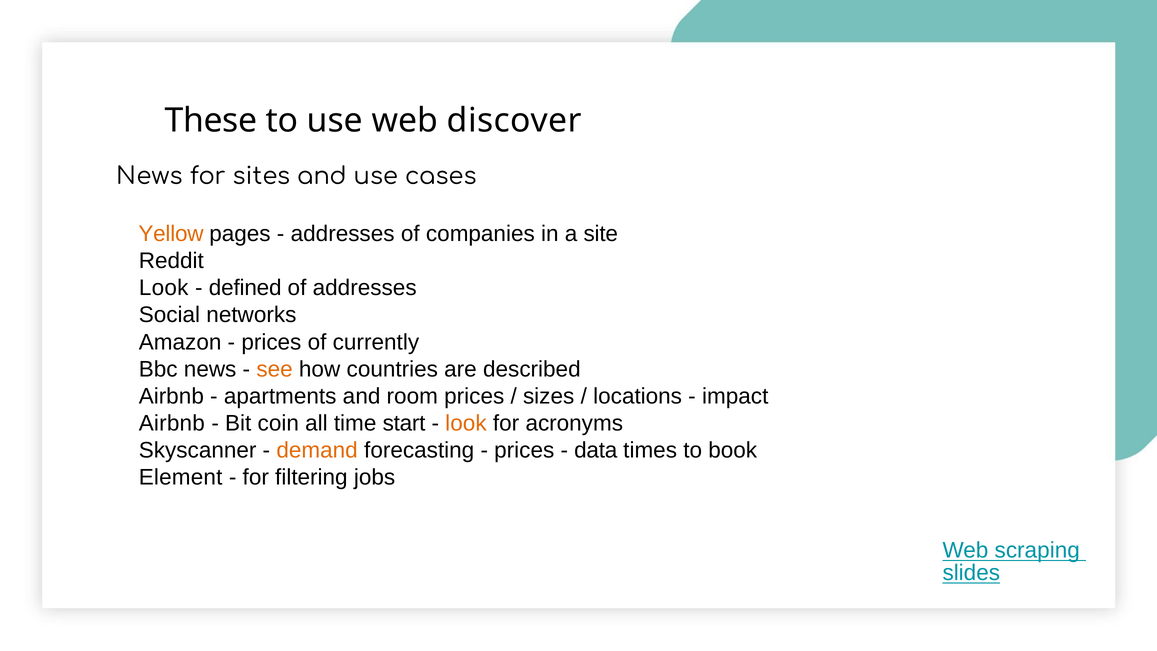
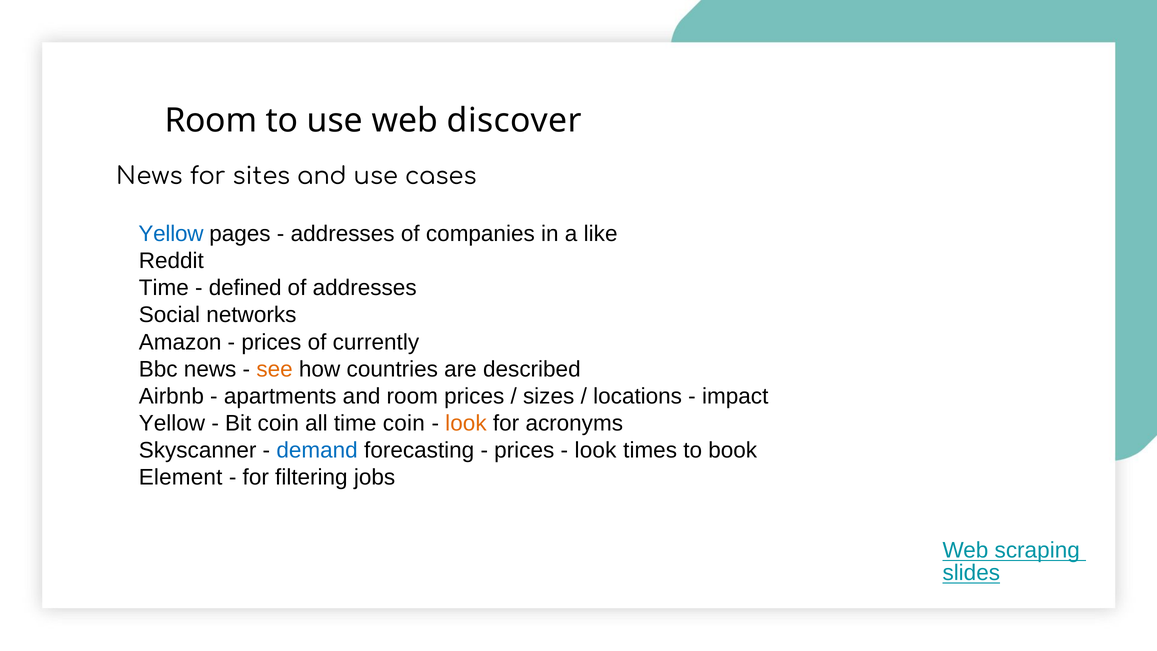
These at (211, 121): These -> Room
Yellow at (171, 234) colour: orange -> blue
site: site -> like
Look at (164, 288): Look -> Time
Airbnb at (172, 423): Airbnb -> Yellow
time start: start -> coin
demand colour: orange -> blue
data at (596, 450): data -> look
